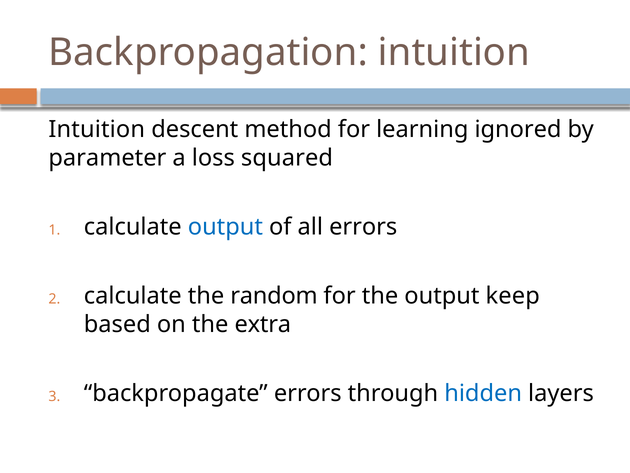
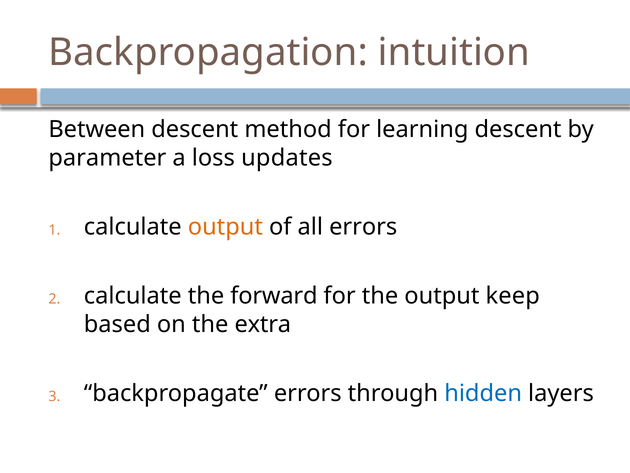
Intuition at (97, 129): Intuition -> Between
learning ignored: ignored -> descent
squared: squared -> updates
output at (225, 227) colour: blue -> orange
random: random -> forward
